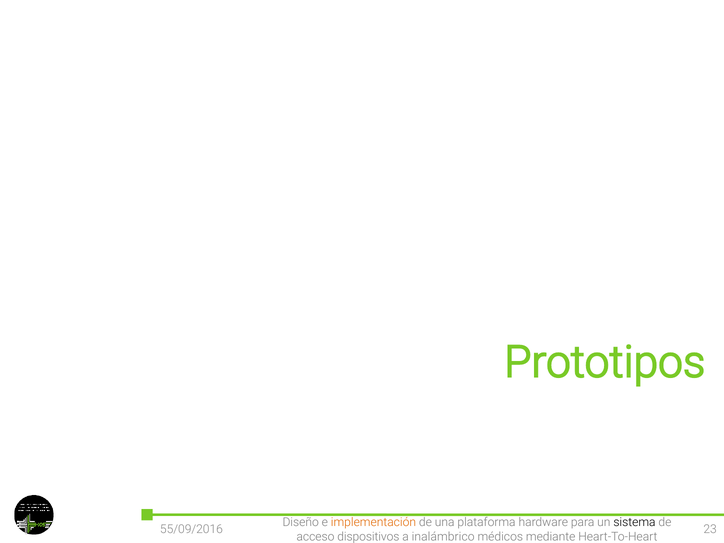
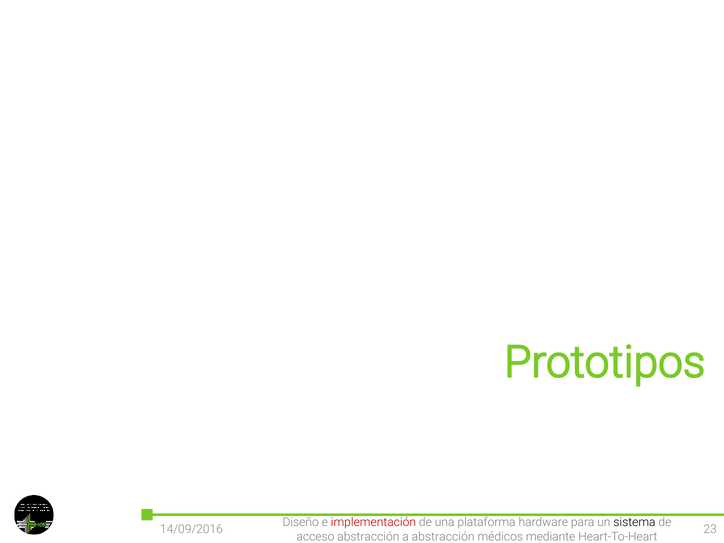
implementación colour: orange -> red
55/09/2016: 55/09/2016 -> 14/09/2016
acceso dispositivos: dispositivos -> abstracción
a inalámbrico: inalámbrico -> abstracción
